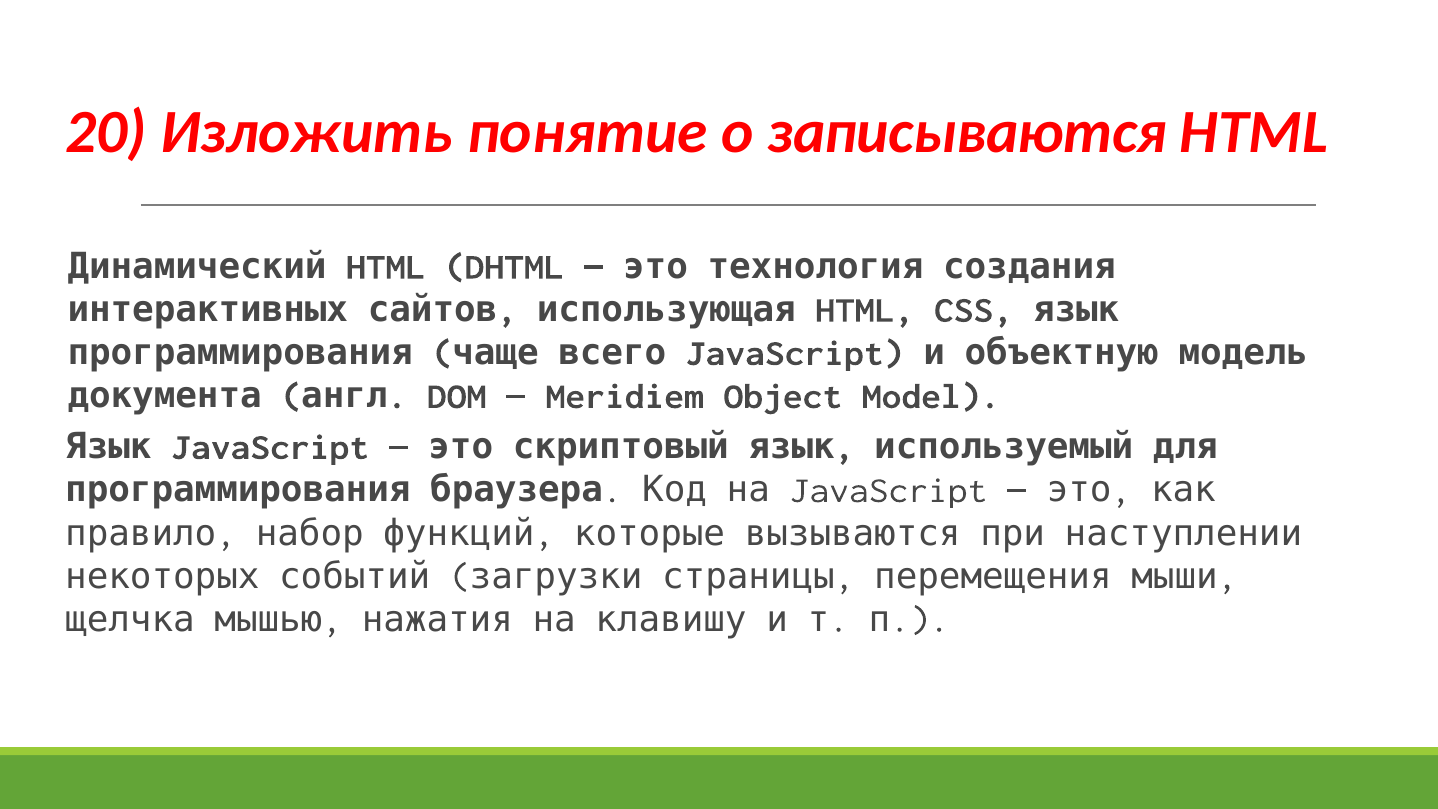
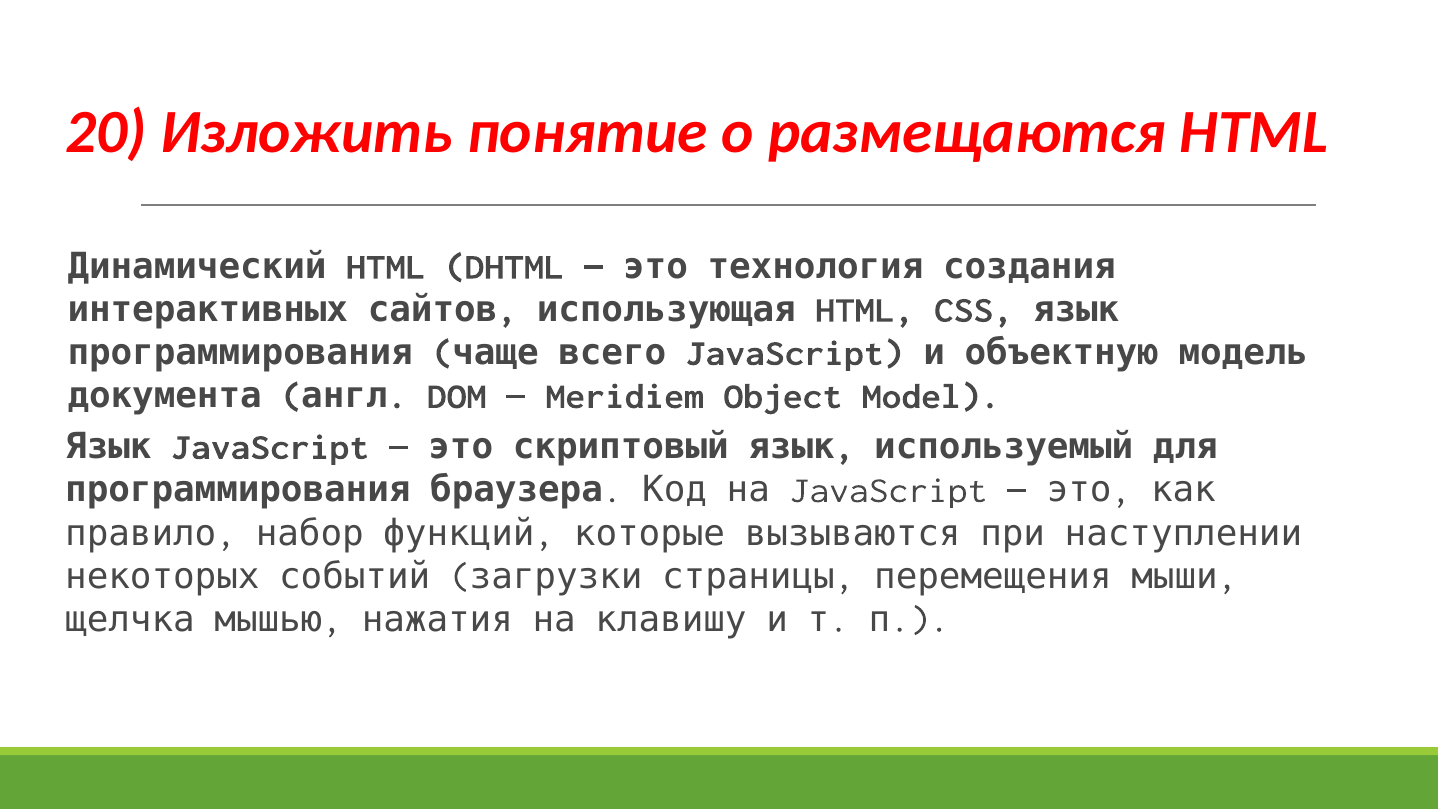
записываются: записываются -> размещаются
